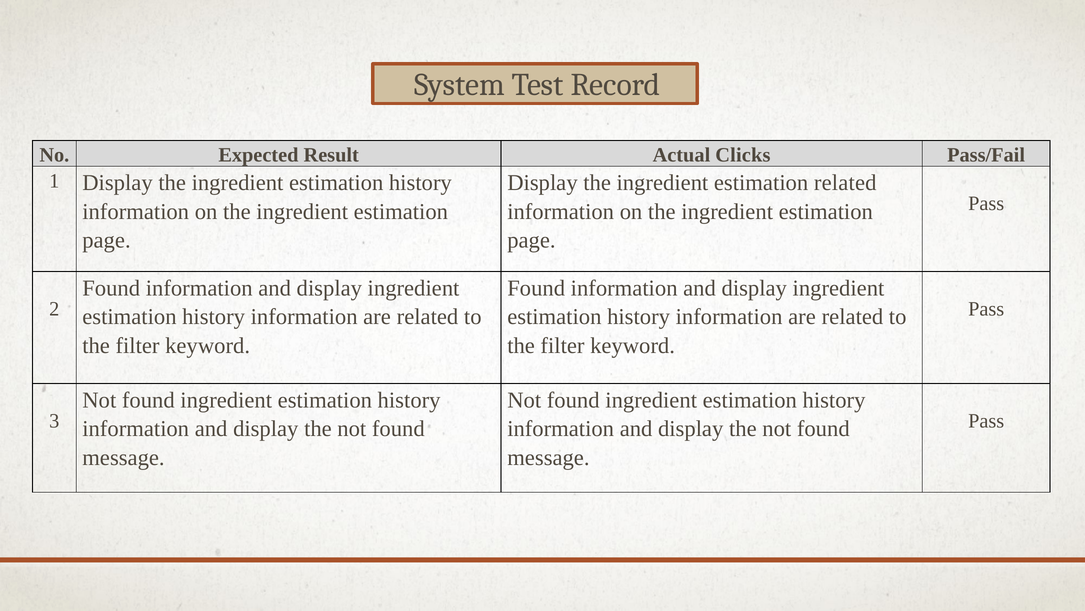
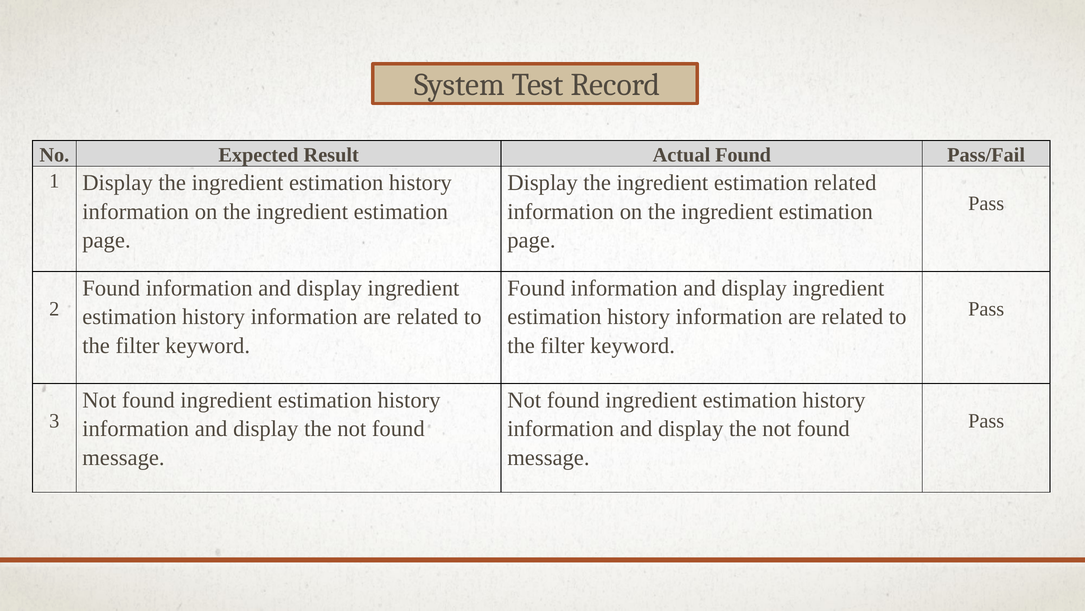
Actual Clicks: Clicks -> Found
